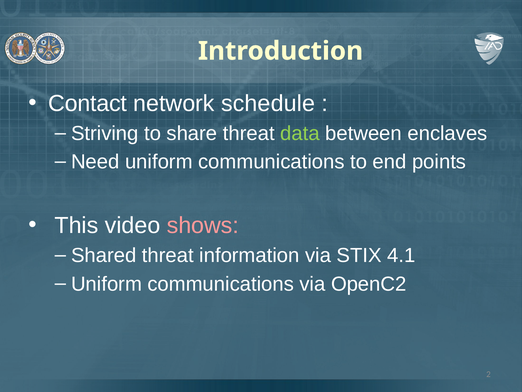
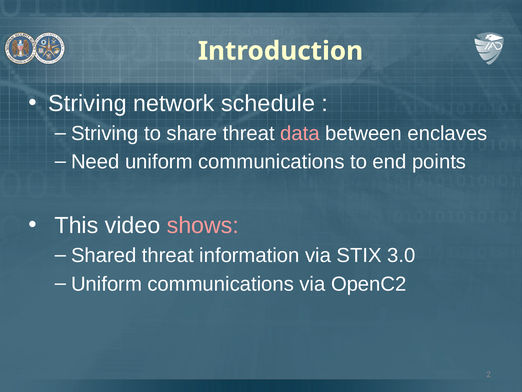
Contact at (88, 103): Contact -> Striving
data colour: light green -> pink
4.1: 4.1 -> 3.0
